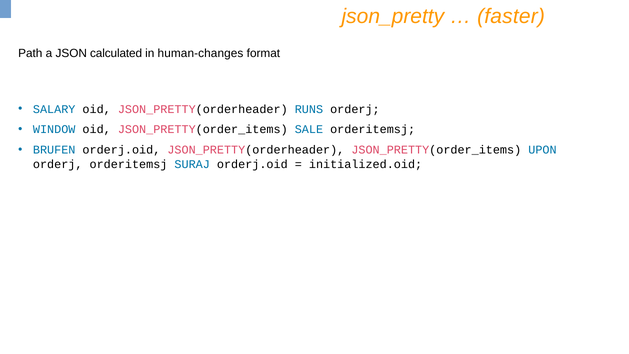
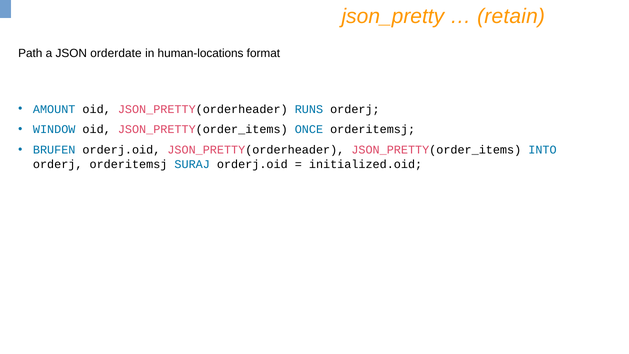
faster: faster -> retain
calculated: calculated -> orderdate
human-changes: human-changes -> human-locations
SALARY: SALARY -> AMOUNT
SALE: SALE -> ONCE
UPON: UPON -> INTO
